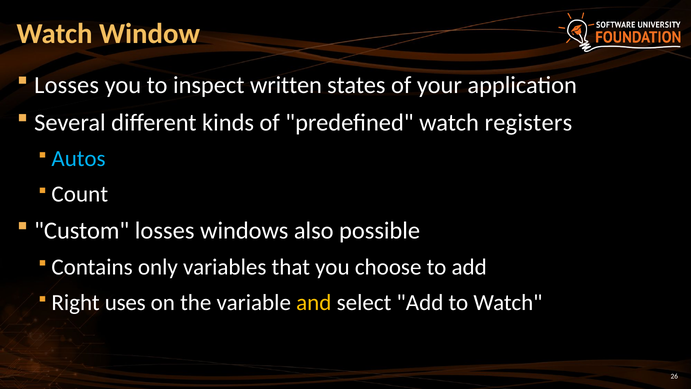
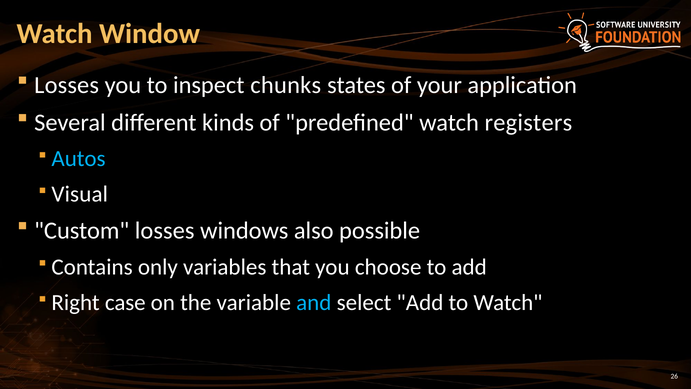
written: written -> chunks
Count: Count -> Visual
uses: uses -> case
and colour: yellow -> light blue
